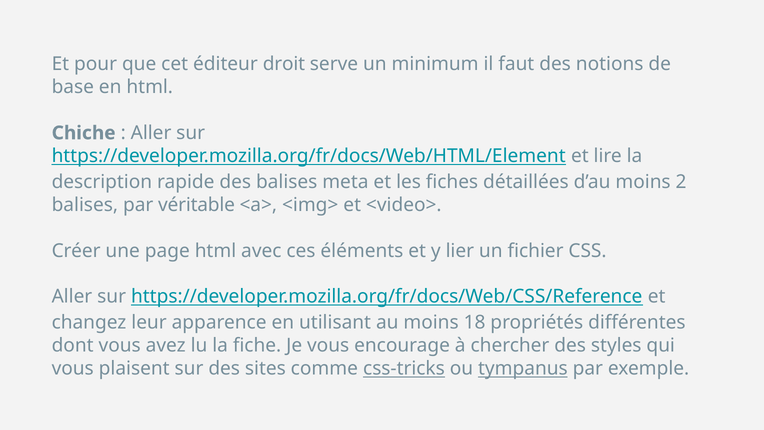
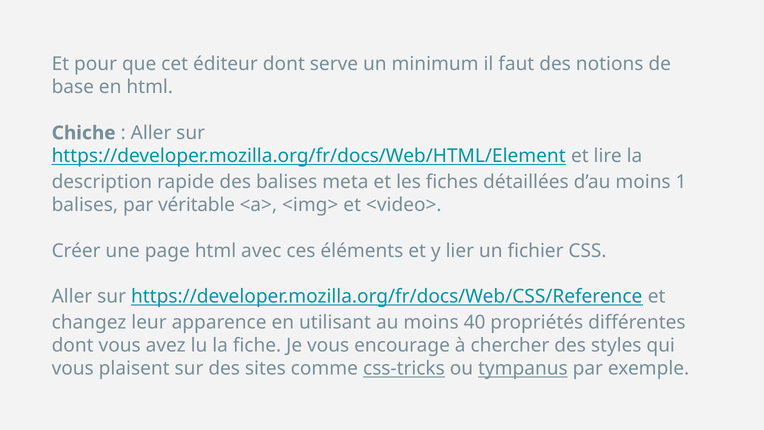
éditeur droit: droit -> dont
2: 2 -> 1
18: 18 -> 40
